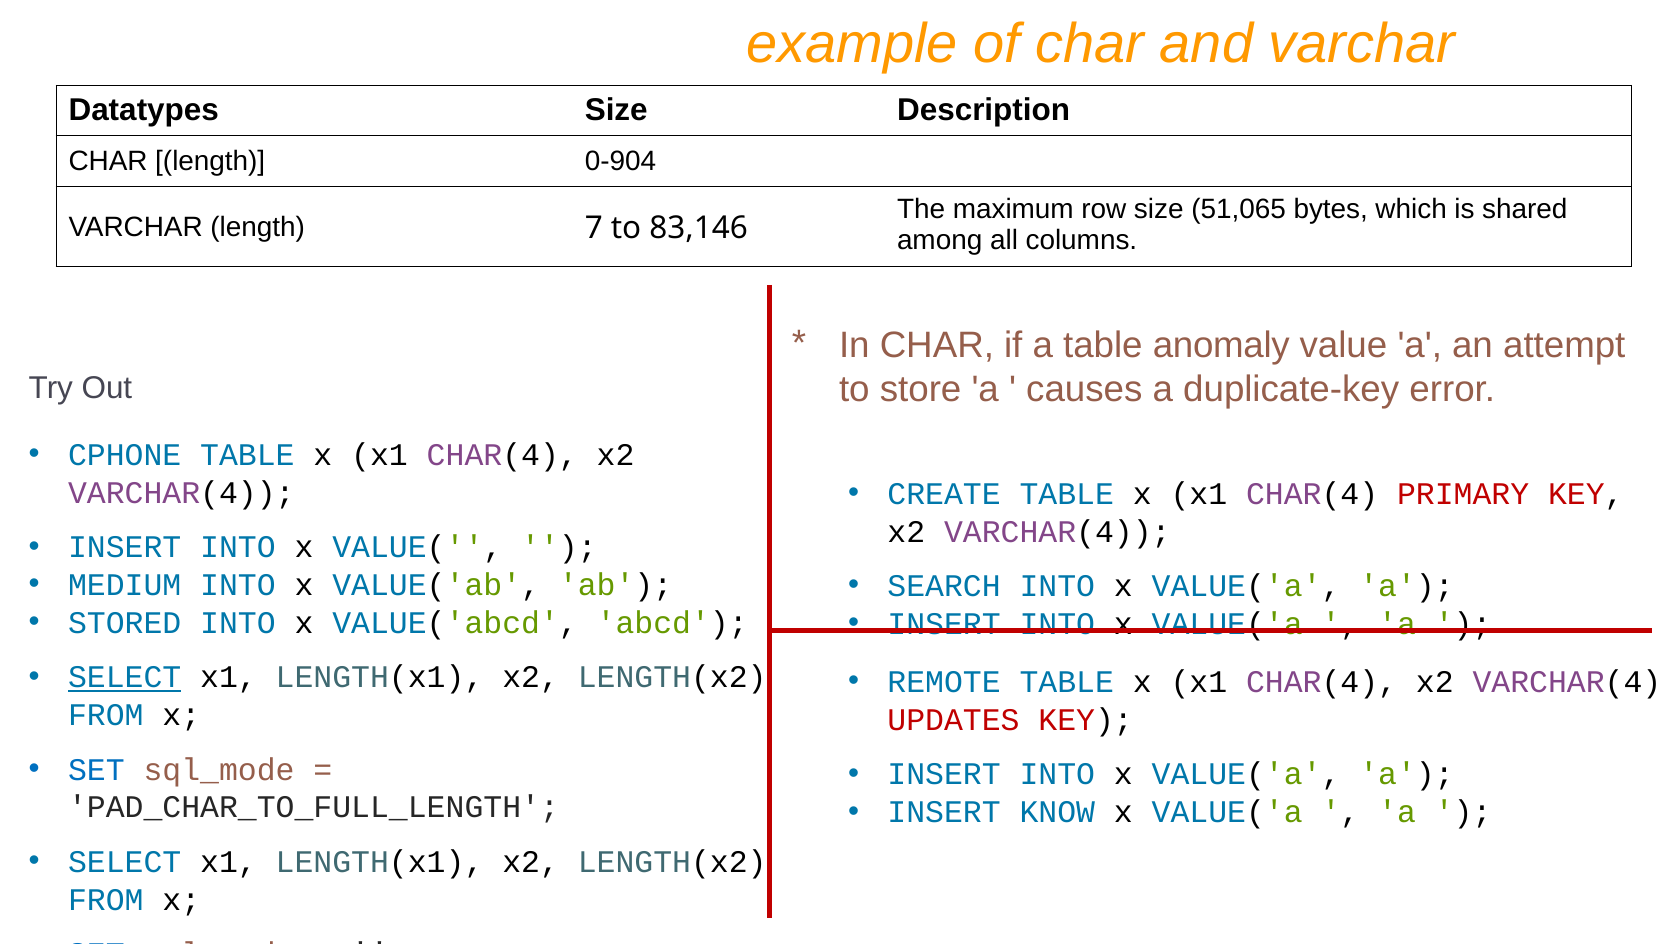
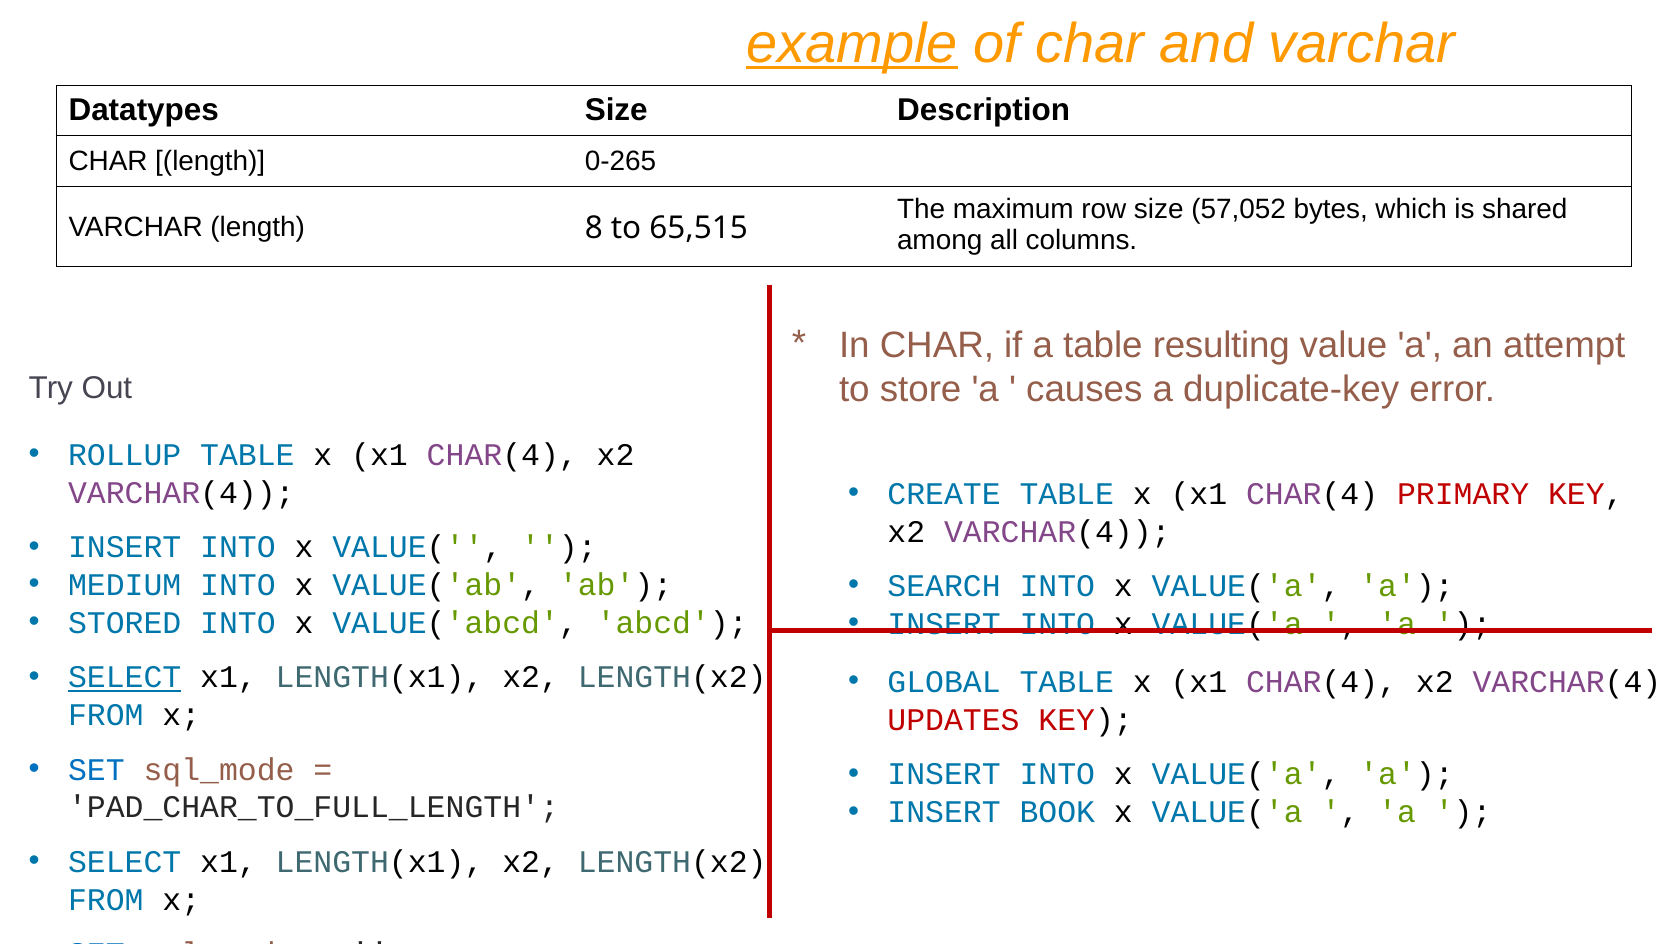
example underline: none -> present
0-904: 0-904 -> 0-265
51,065: 51,065 -> 57,052
7: 7 -> 8
83,146: 83,146 -> 65,515
anomaly: anomaly -> resulting
CPHONE: CPHONE -> ROLLUP
REMOTE: REMOTE -> GLOBAL
KNOW: KNOW -> BOOK
